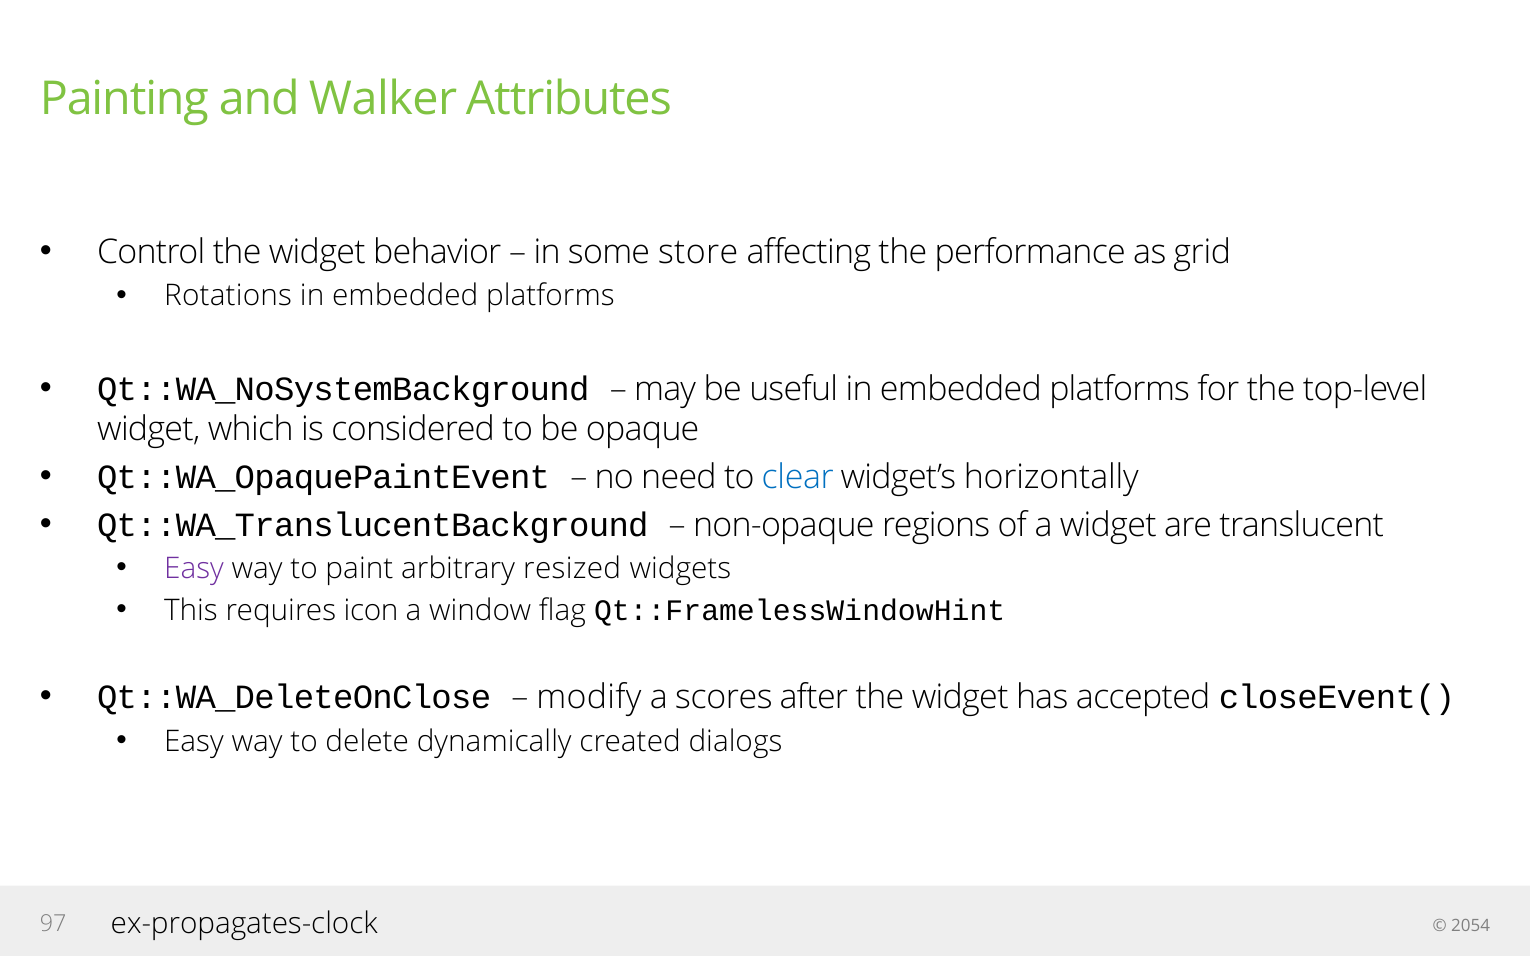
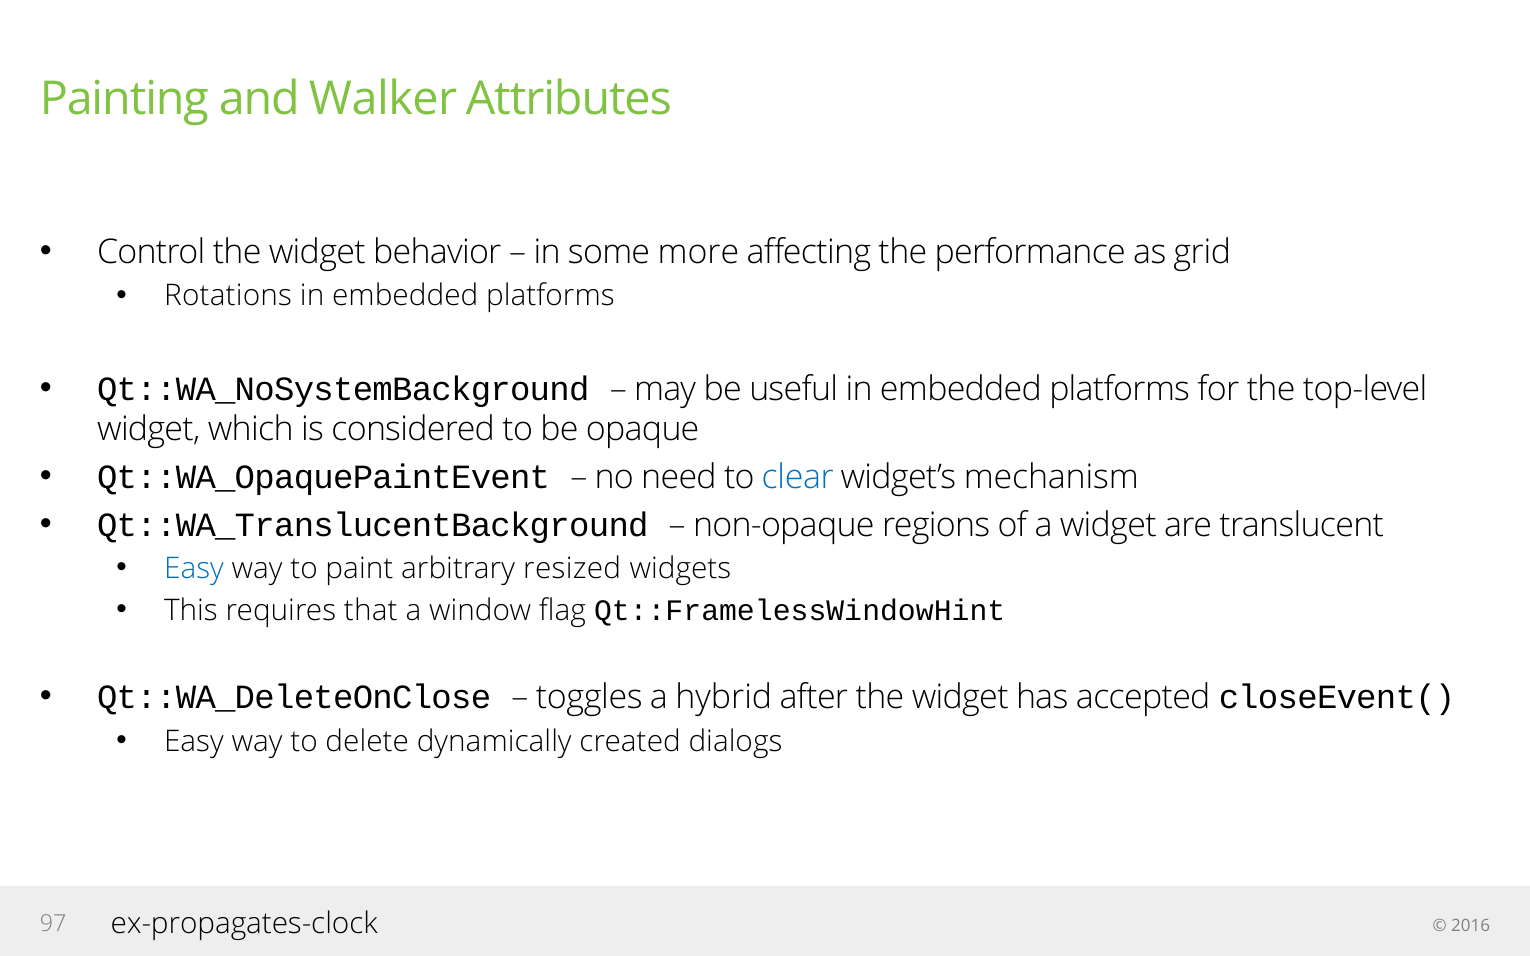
store: store -> more
horizontally: horizontally -> mechanism
Easy at (194, 569) colour: purple -> blue
icon: icon -> that
modify: modify -> toggles
scores: scores -> hybrid
2054: 2054 -> 2016
